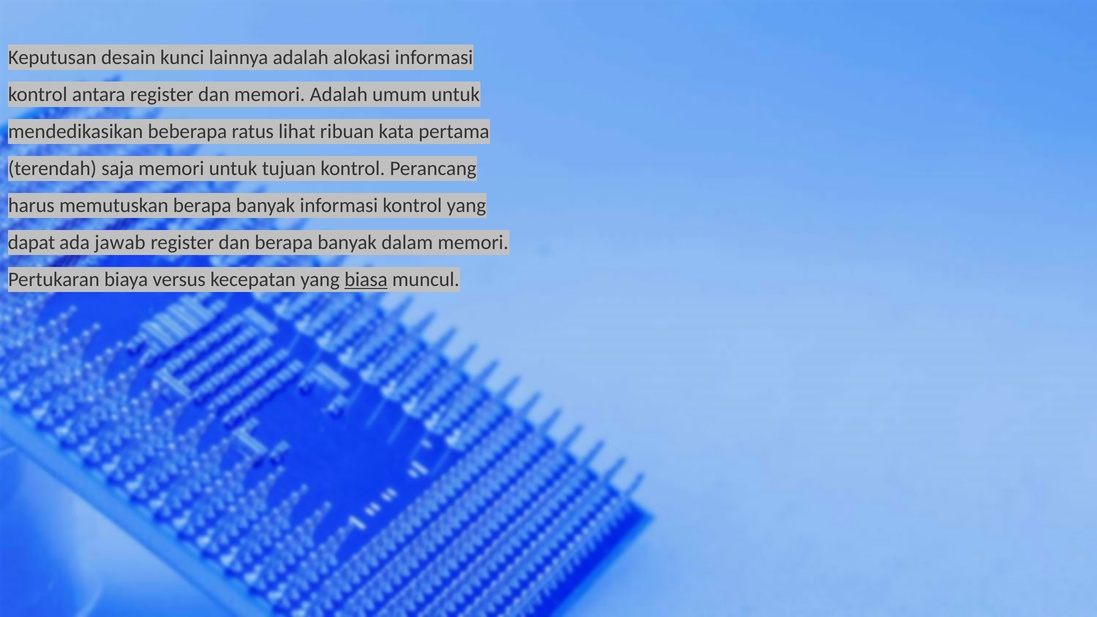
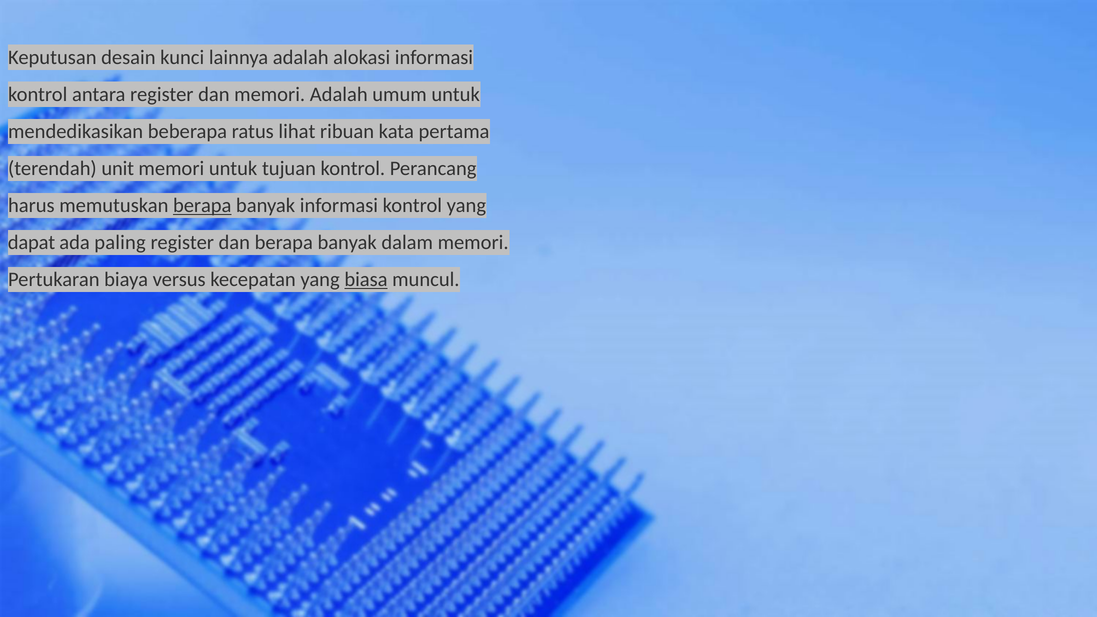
saja: saja -> unit
berapa at (202, 206) underline: none -> present
jawab: jawab -> paling
